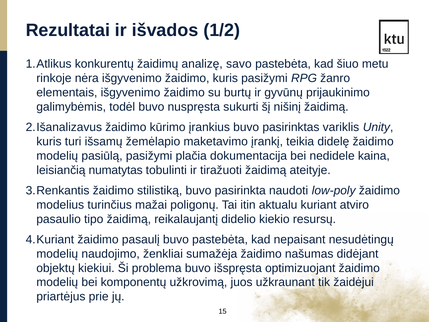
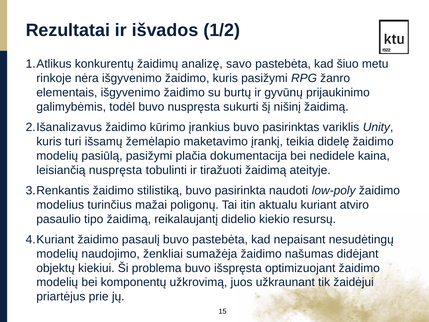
leisiančią numatytas: numatytas -> nuspręsta
